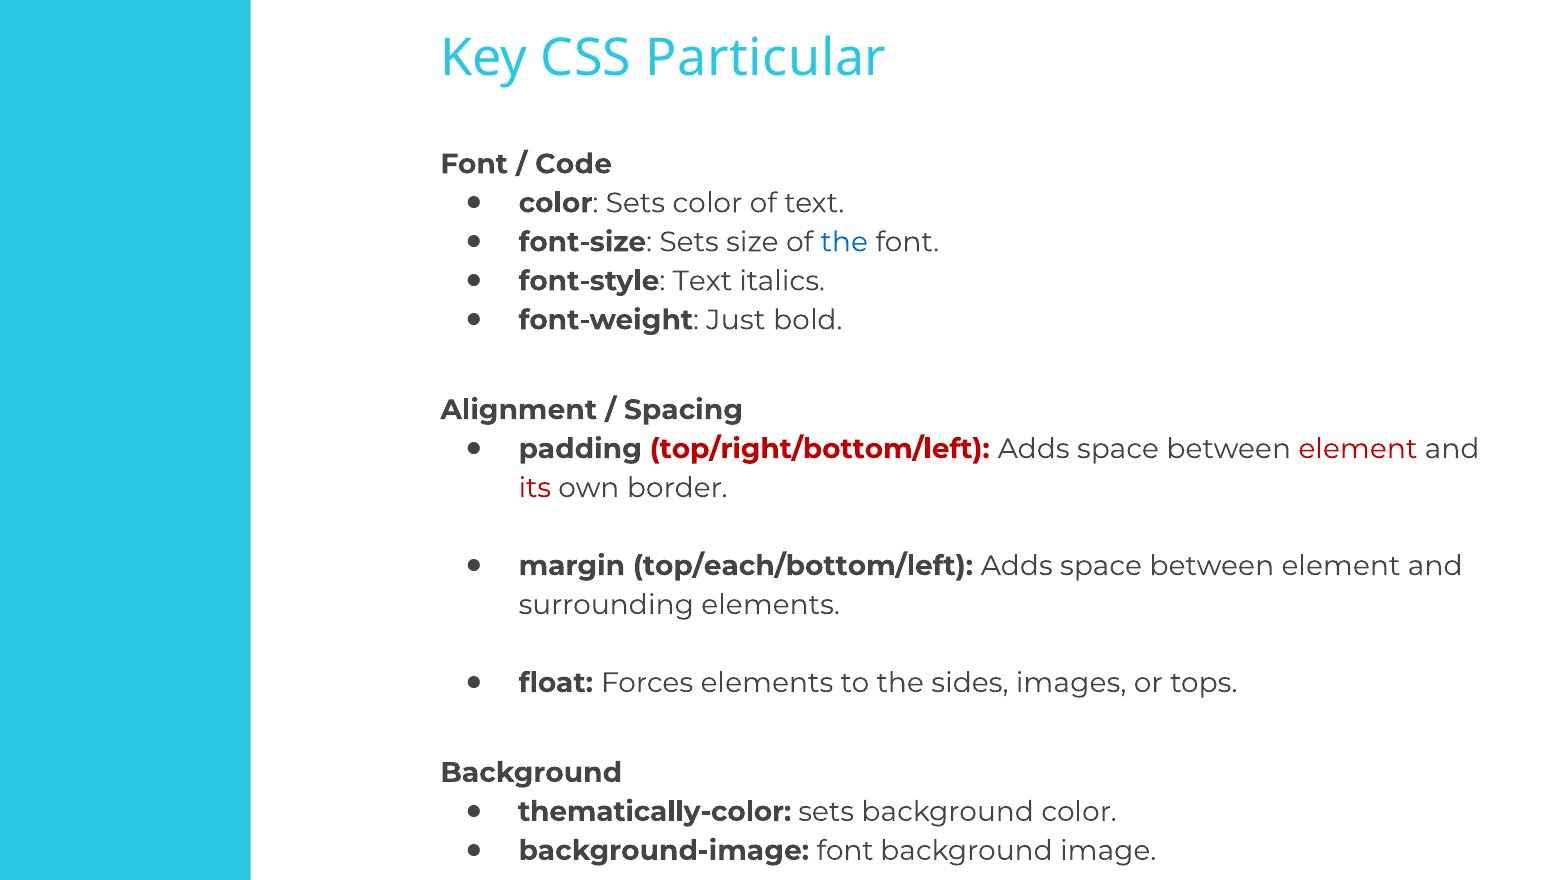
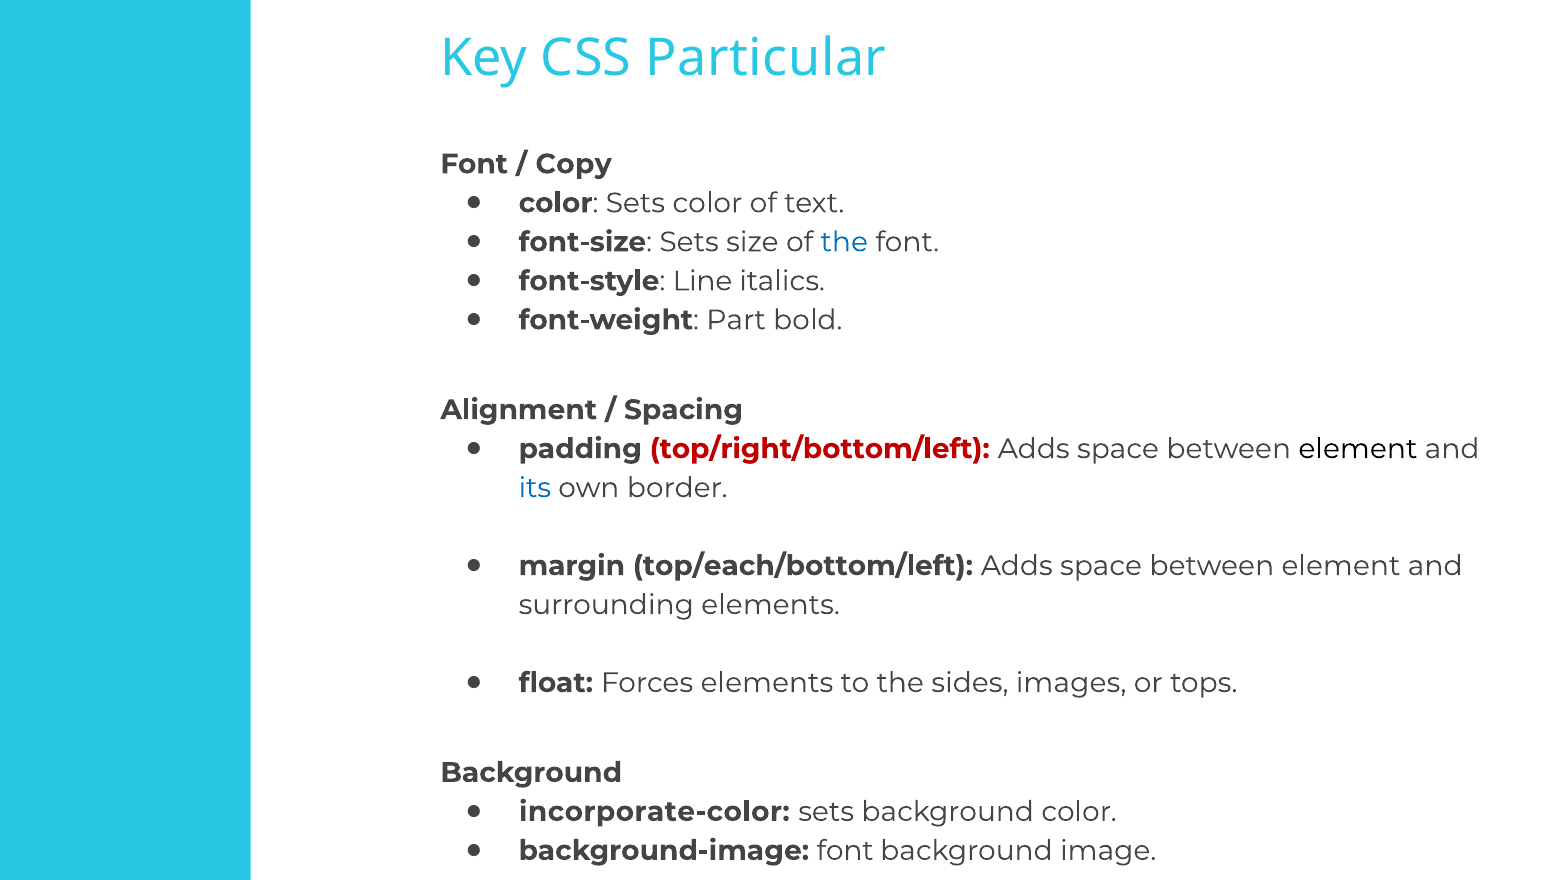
Code: Code -> Copy
font-style Text: Text -> Line
Just: Just -> Part
element at (1358, 449) colour: red -> black
its colour: red -> blue
thematically-color: thematically-color -> incorporate-color
